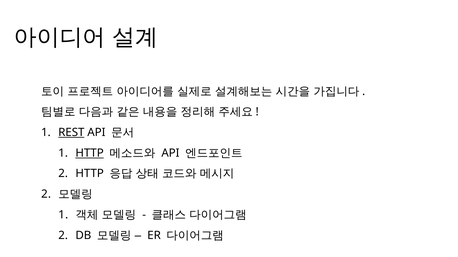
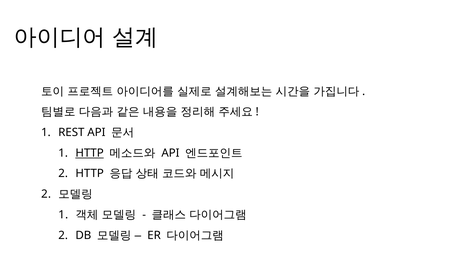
REST underline: present -> none
